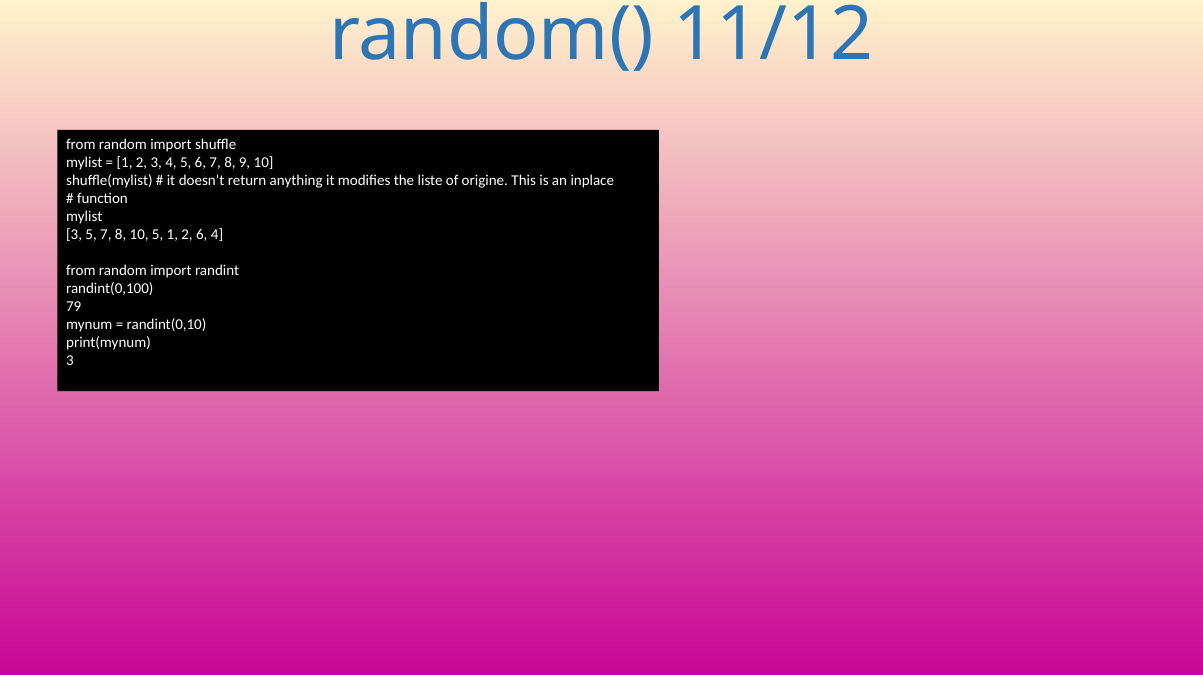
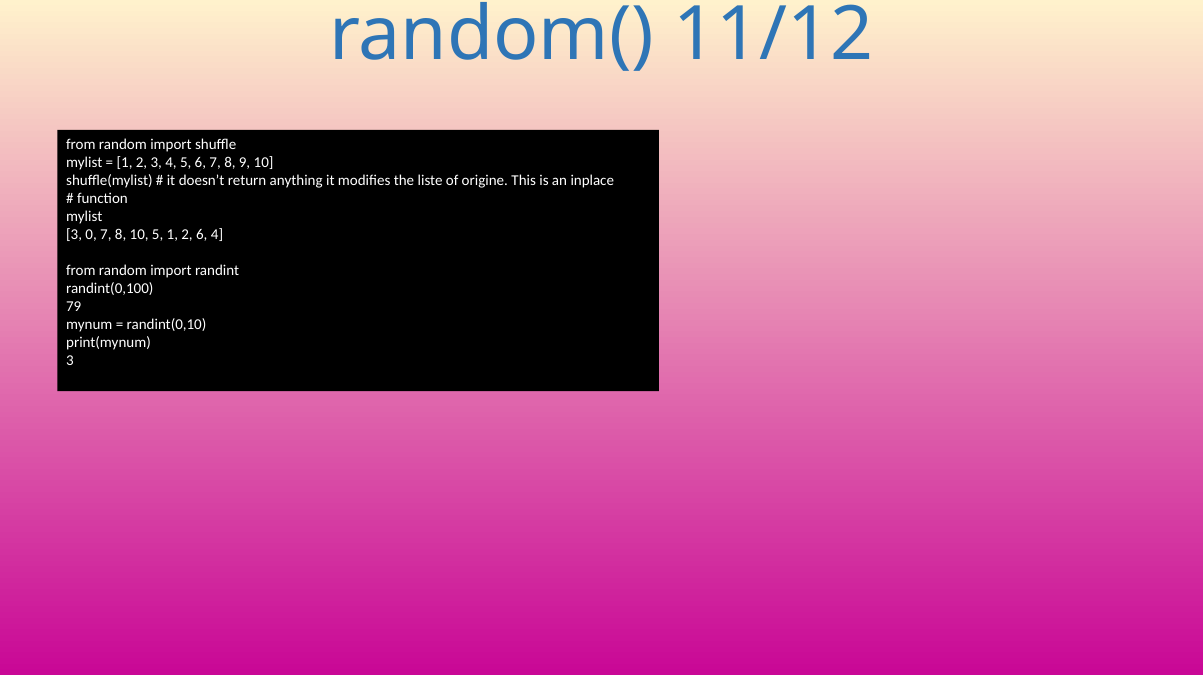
3 5: 5 -> 0
